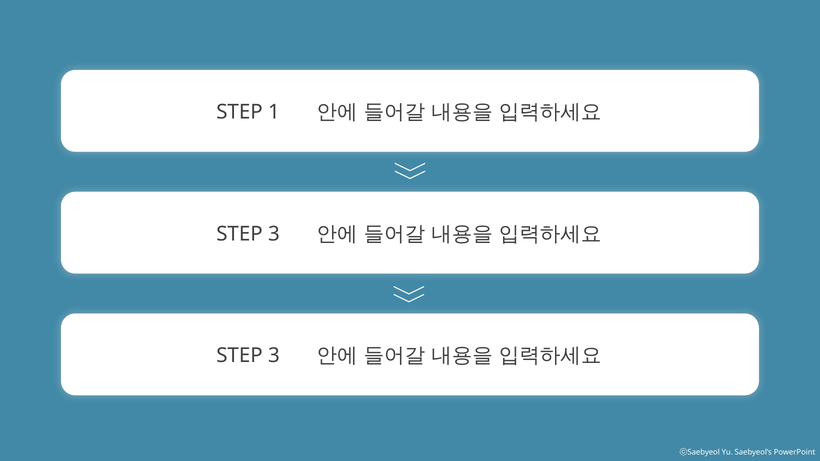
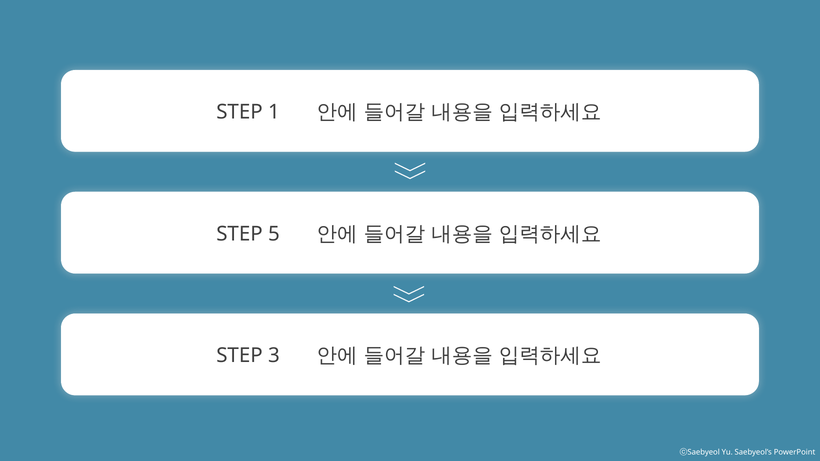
3 at (274, 234): 3 -> 5
